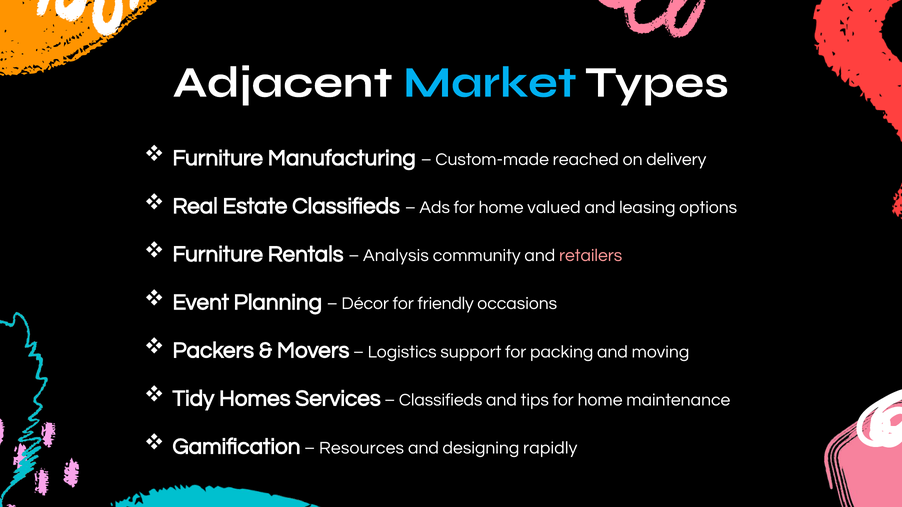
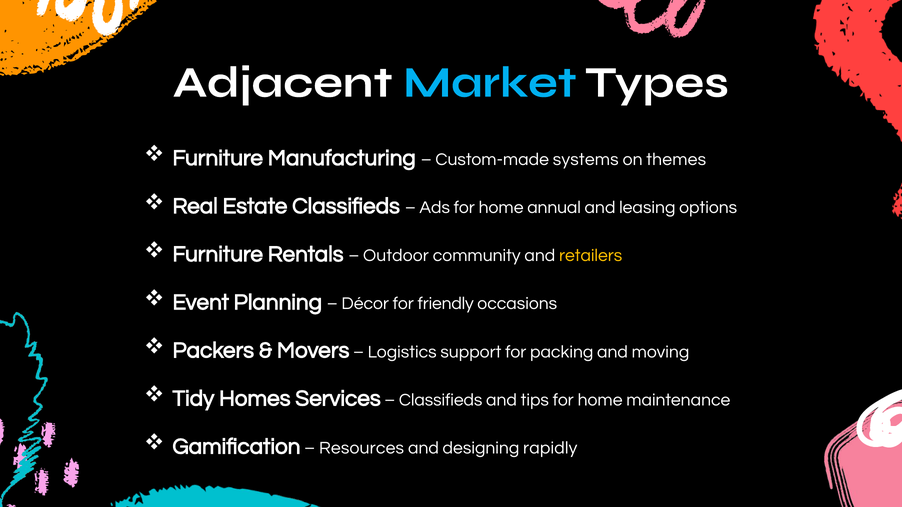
reached: reached -> systems
delivery: delivery -> themes
valued: valued -> annual
Analysis: Analysis -> Outdoor
retailers colour: pink -> yellow
